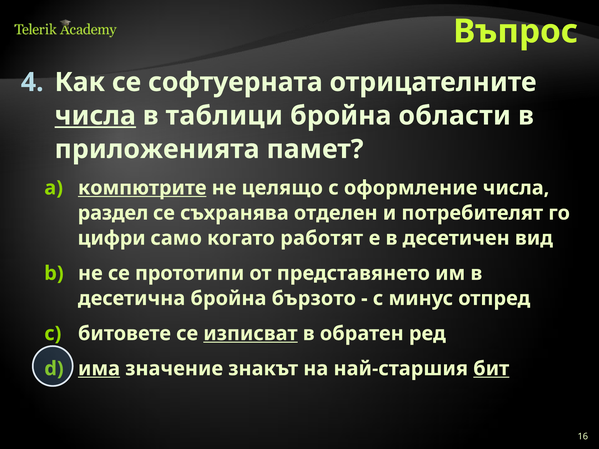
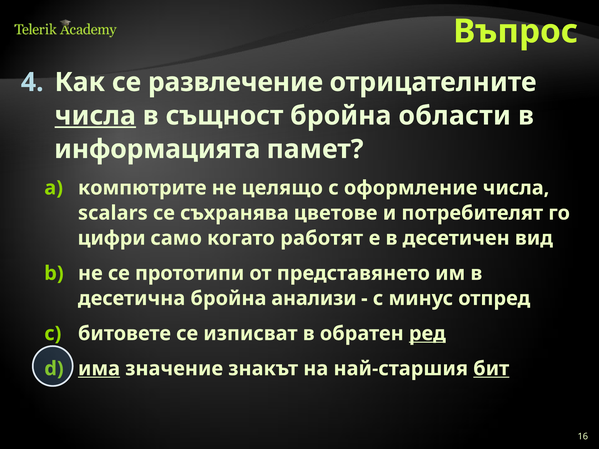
софтуерната: софтуерната -> развлечение
таблици: таблици -> същност
приложенията: приложенията -> информацията
компютрите underline: present -> none
раздел: раздел -> scalars
отделен: отделен -> цветове
бързото: бързото -> анализи
изписват underline: present -> none
ред underline: none -> present
